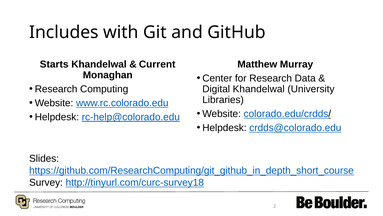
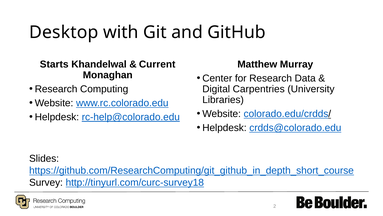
Includes: Includes -> Desktop
Digital Khandelwal: Khandelwal -> Carpentries
